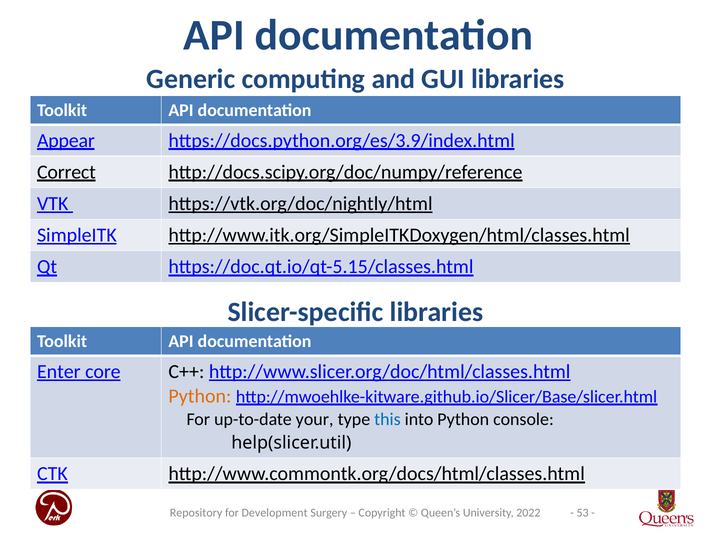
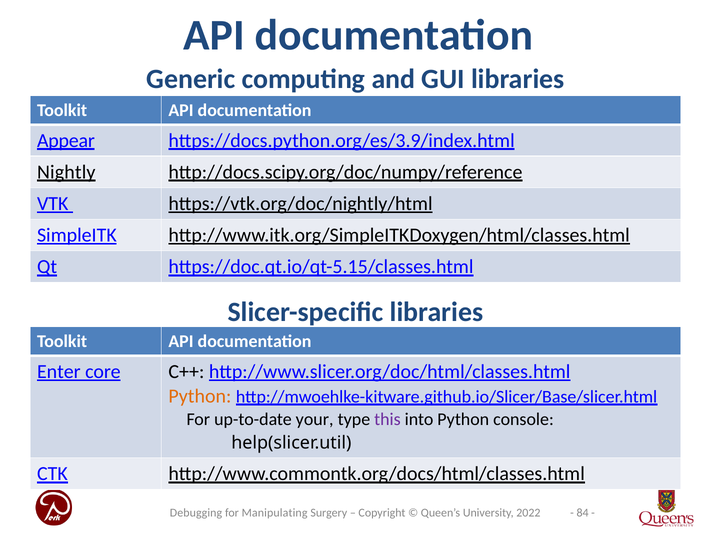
Correct: Correct -> Nightly
this colour: blue -> purple
53: 53 -> 84
Repository: Repository -> Debugging
Development: Development -> Manipulating
